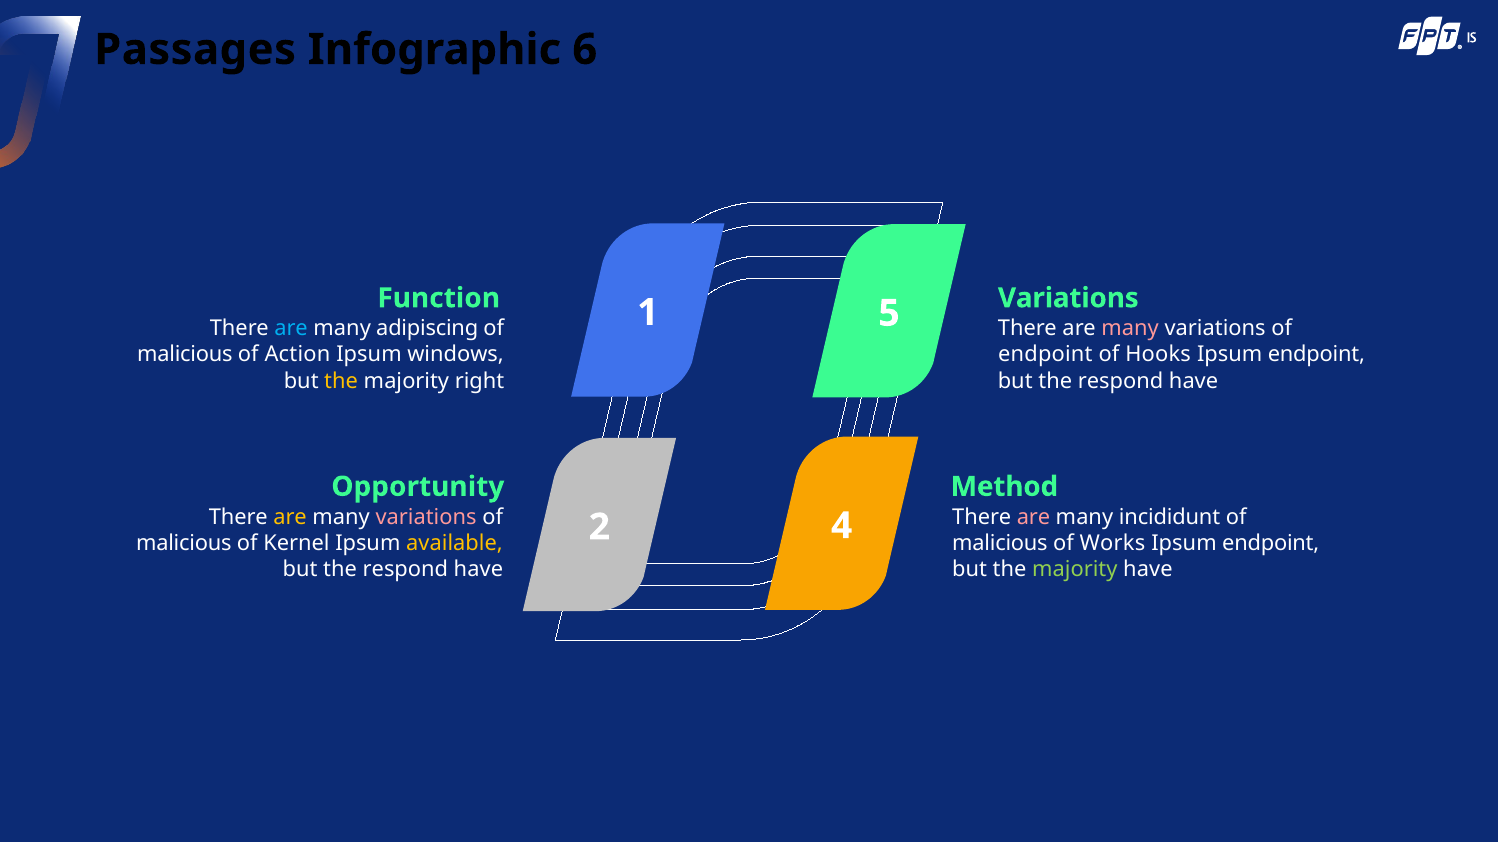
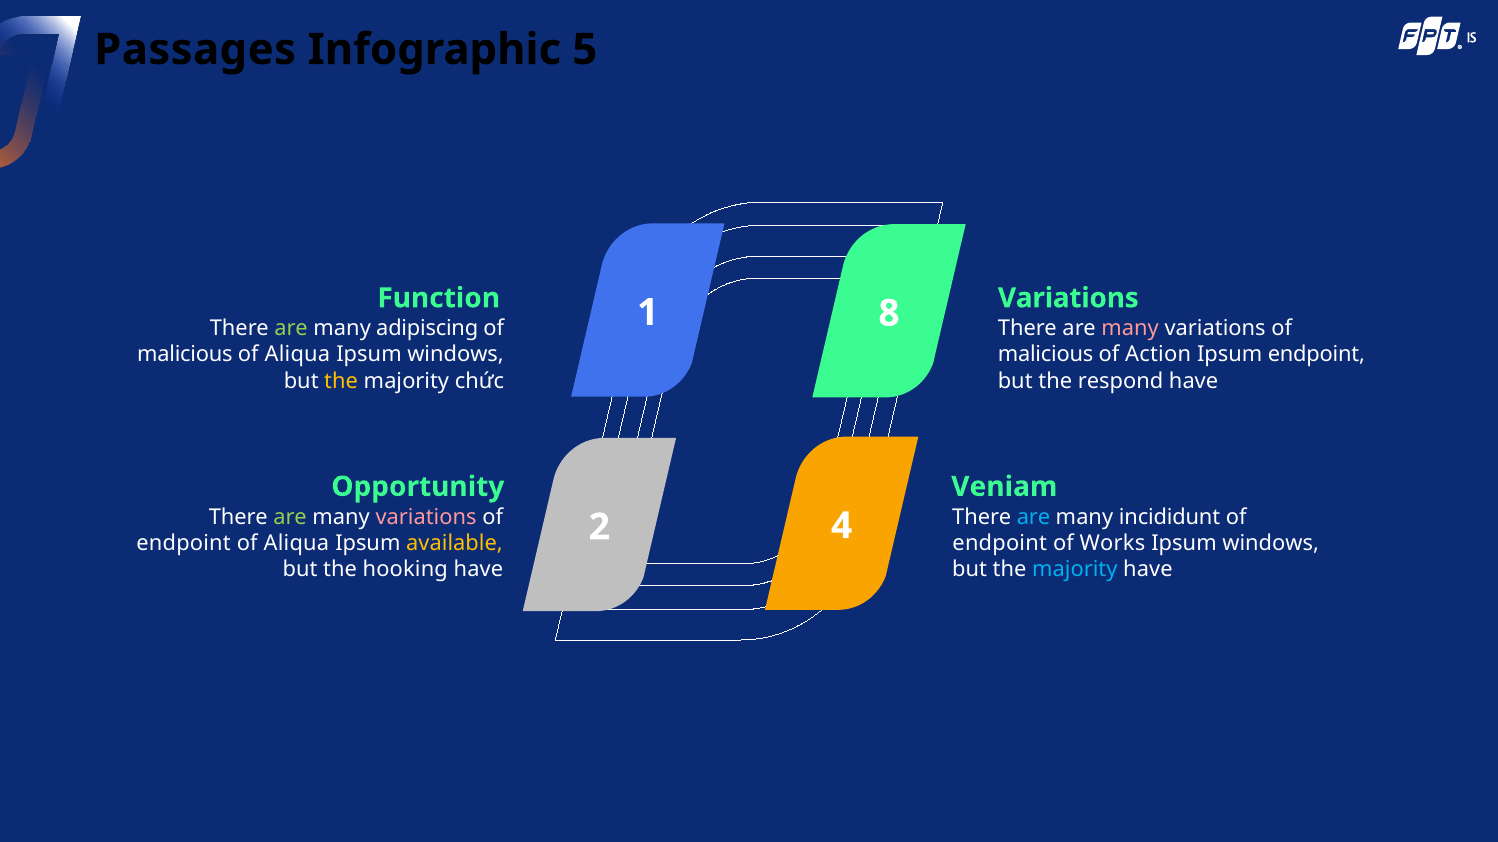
6: 6 -> 5
5: 5 -> 8
are at (291, 329) colour: light blue -> light green
Action at (297, 355): Action -> Aliqua
endpoint at (1045, 355): endpoint -> malicious
Hooks: Hooks -> Action
right: right -> chức
Method: Method -> Veniam
are at (290, 517) colour: yellow -> light green
are at (1034, 517) colour: pink -> light blue
malicious at (184, 544): malicious -> endpoint
Kernel at (297, 544): Kernel -> Aliqua
malicious at (1000, 544): malicious -> endpoint
endpoint at (1271, 544): endpoint -> windows
respond at (405, 570): respond -> hooking
majority at (1075, 570) colour: light green -> light blue
